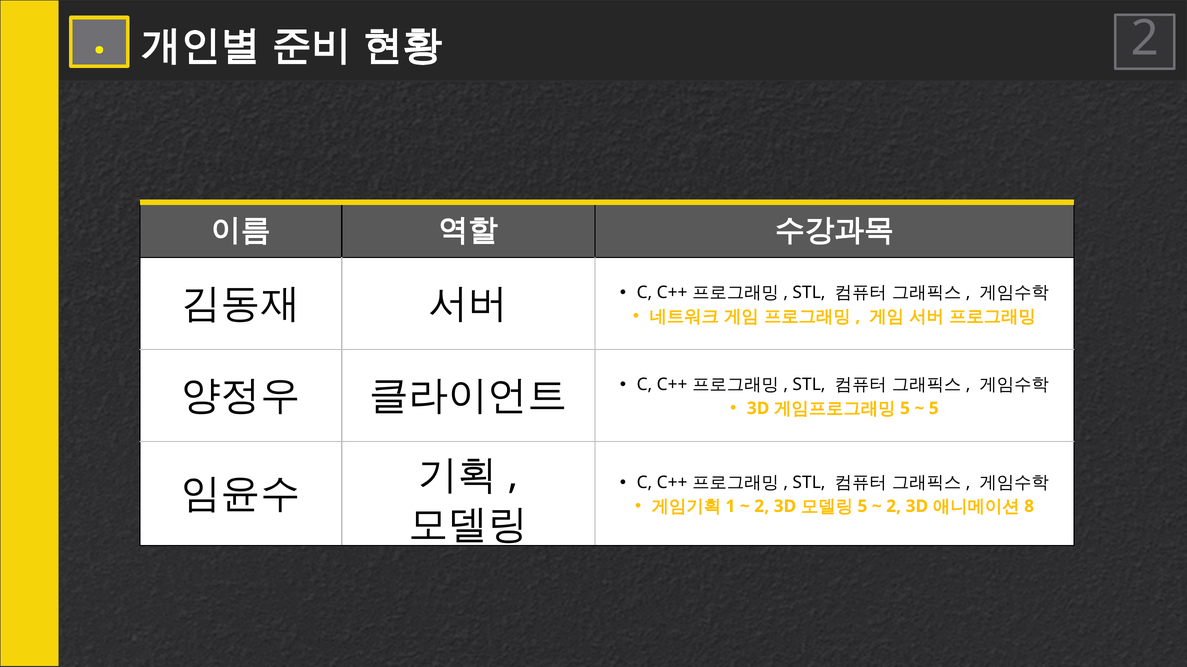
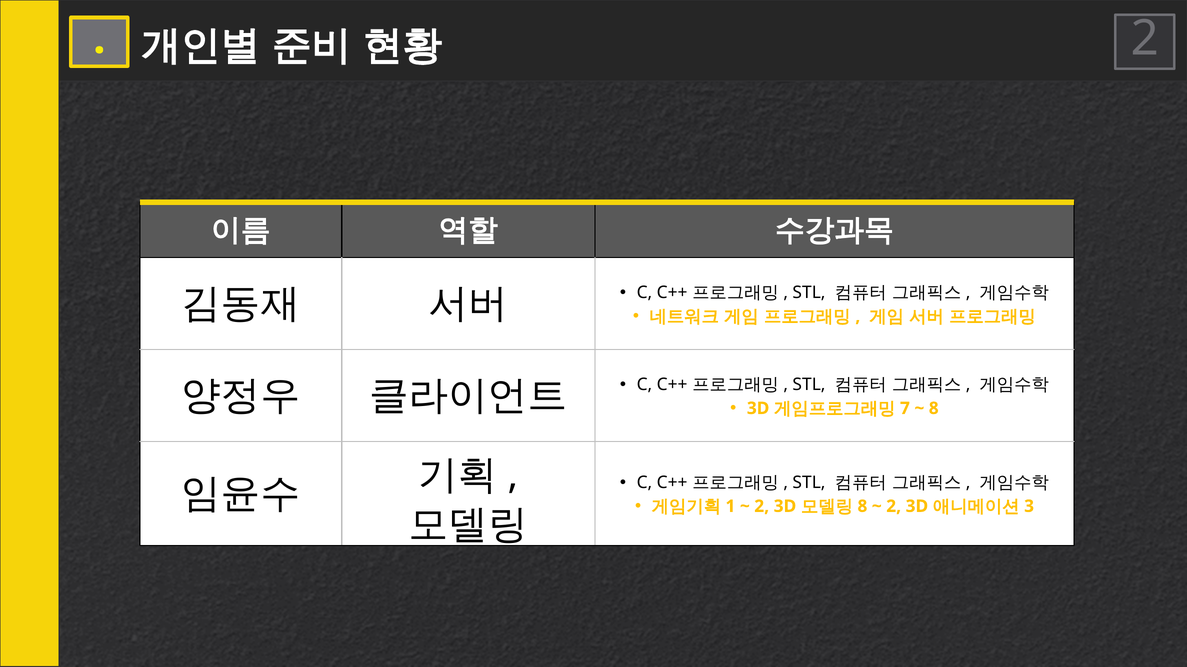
5 at (905, 409): 5 -> 7
5 at (934, 409): 5 -> 8
5 at (862, 507): 5 -> 8
8: 8 -> 3
